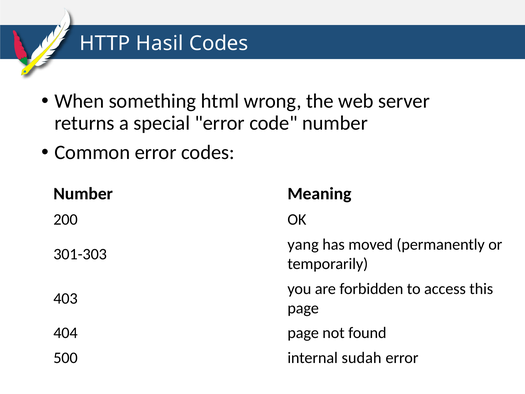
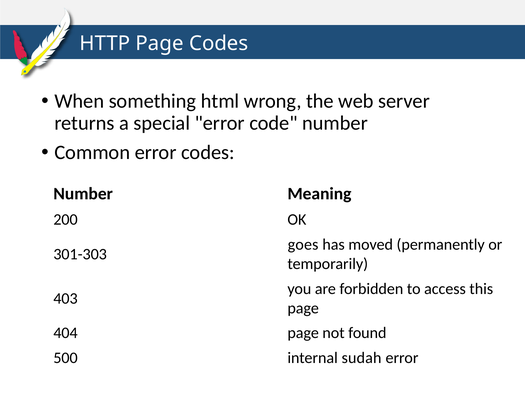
HTTP Hasil: Hasil -> Page
yang: yang -> goes
